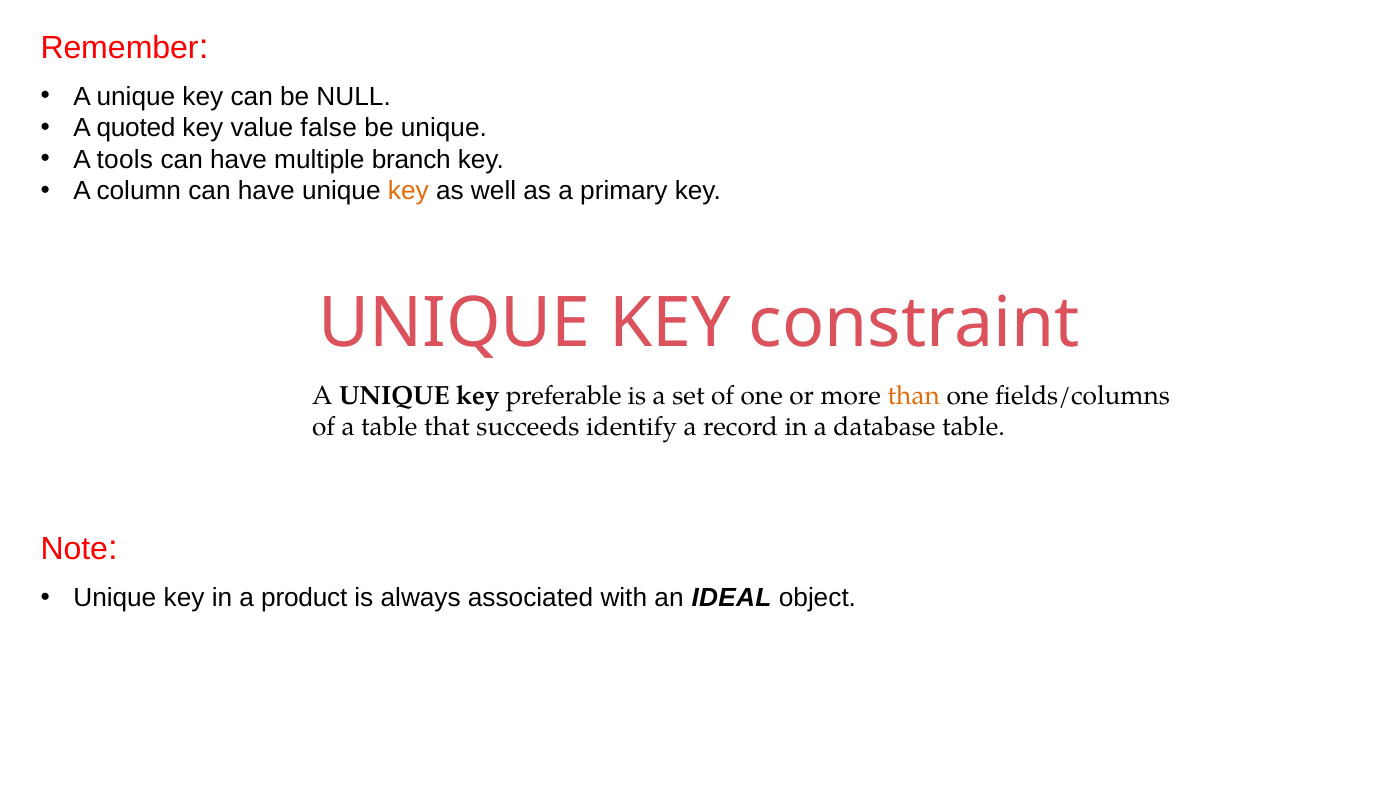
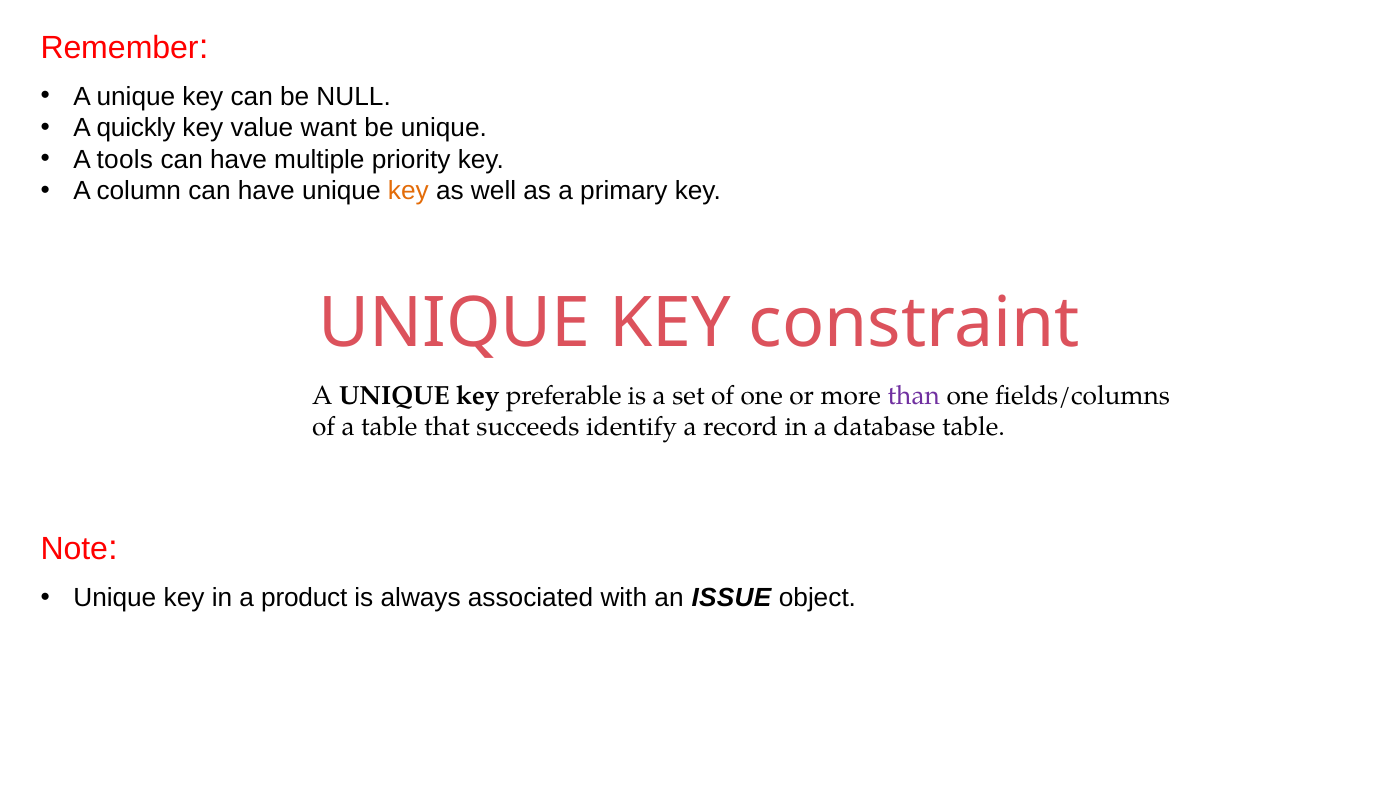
quoted: quoted -> quickly
false: false -> want
branch: branch -> priority
than colour: orange -> purple
IDEAL: IDEAL -> ISSUE
